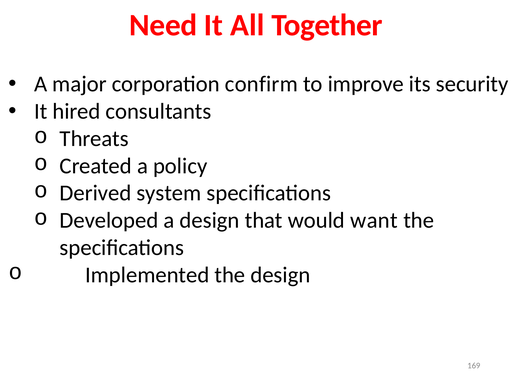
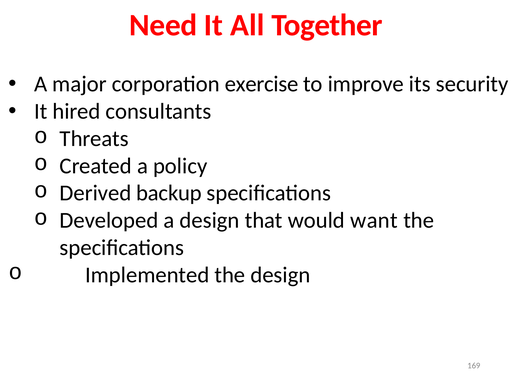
confirm: confirm -> exercise
system: system -> backup
